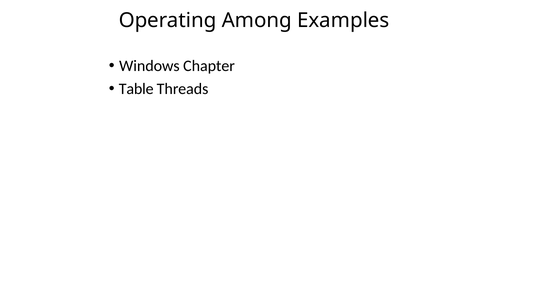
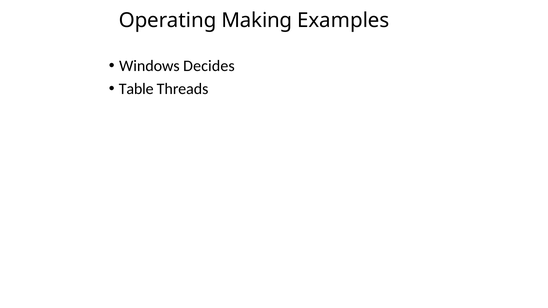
Among: Among -> Making
Chapter: Chapter -> Decides
